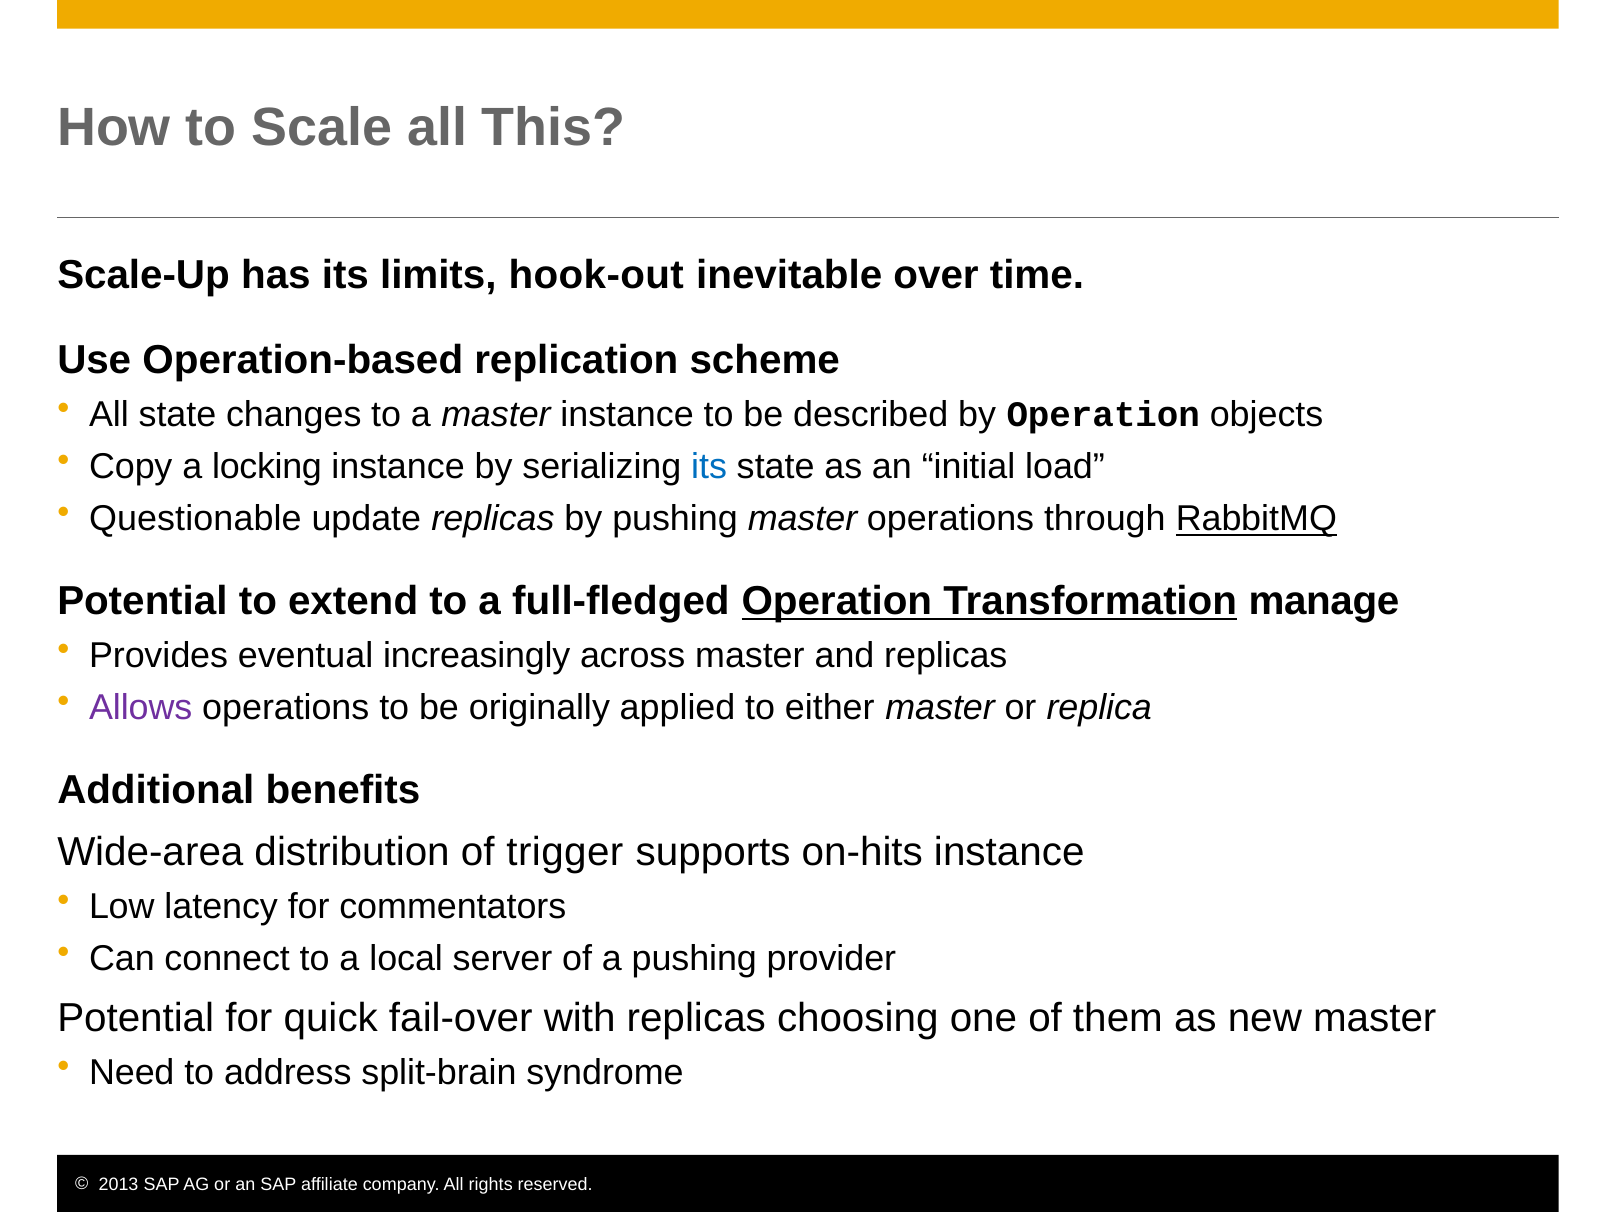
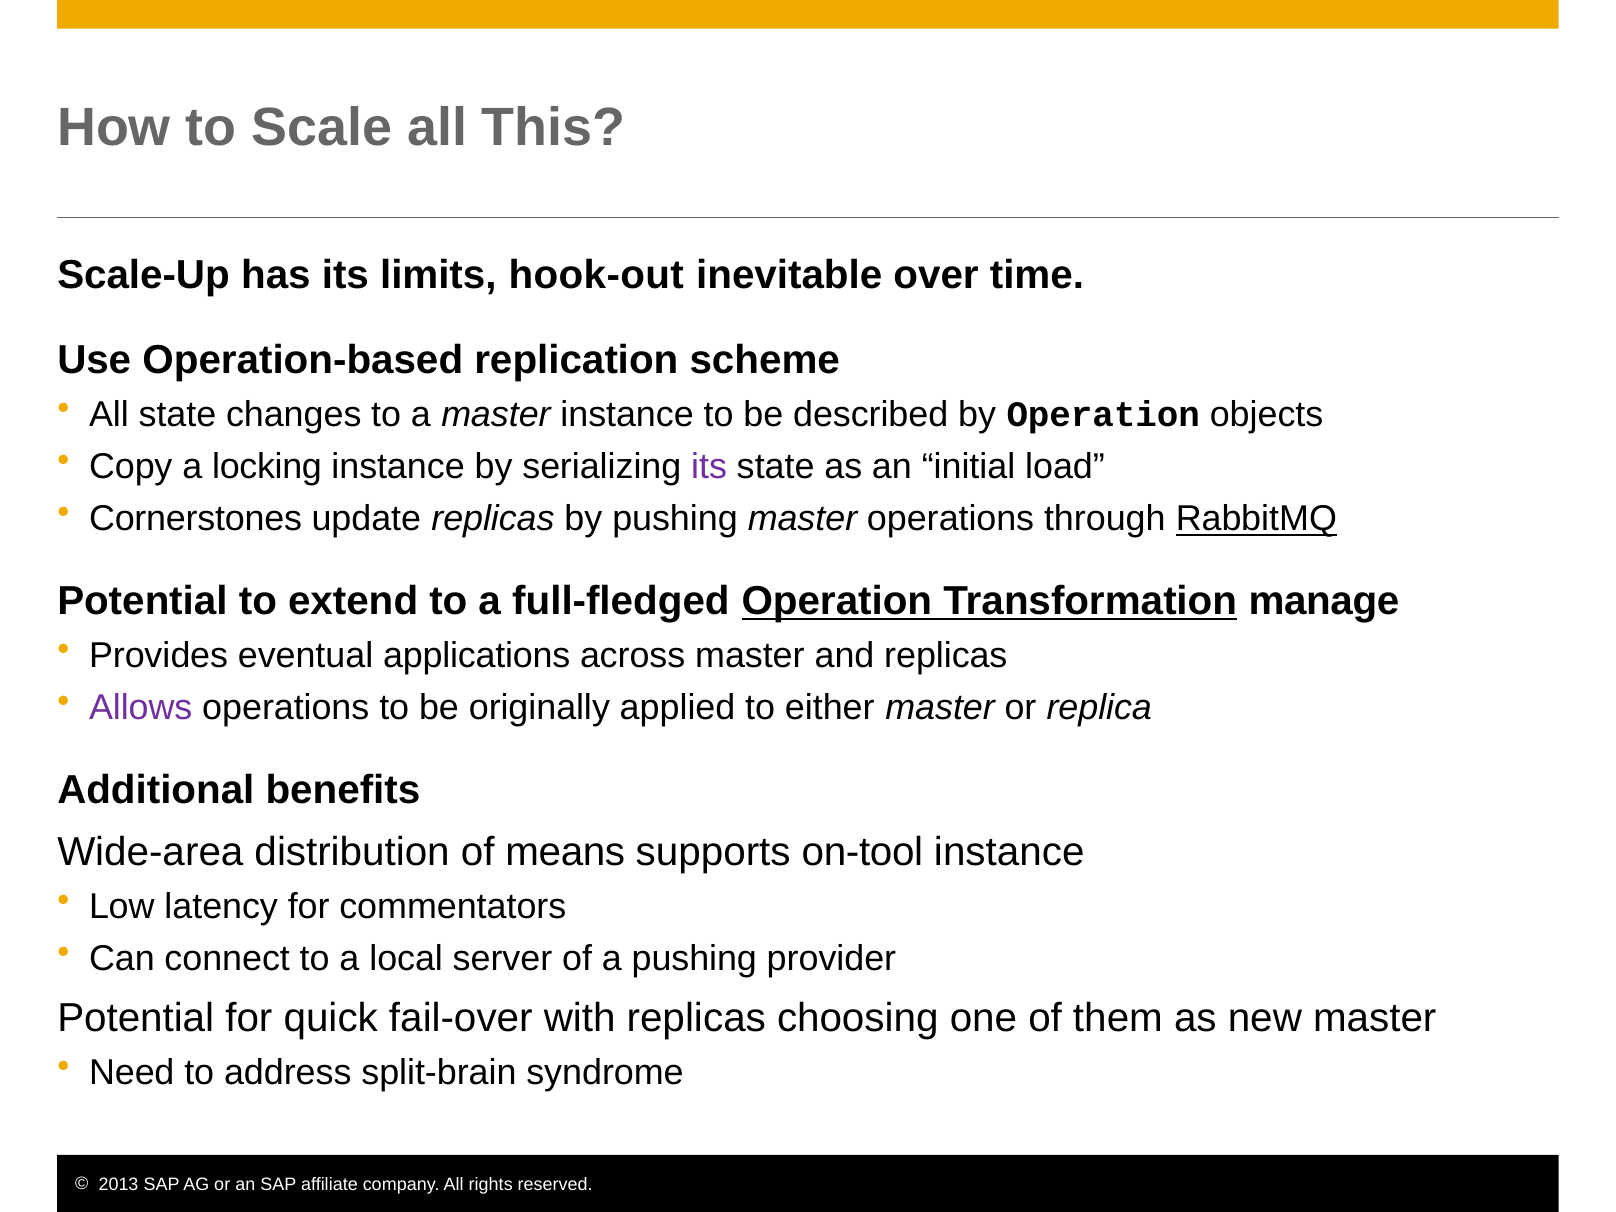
its at (709, 467) colour: blue -> purple
Questionable: Questionable -> Cornerstones
increasingly: increasingly -> applications
trigger: trigger -> means
on-hits: on-hits -> on-tool
